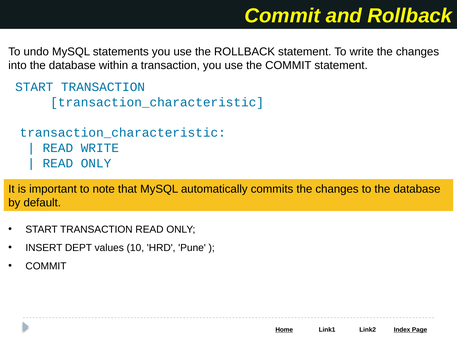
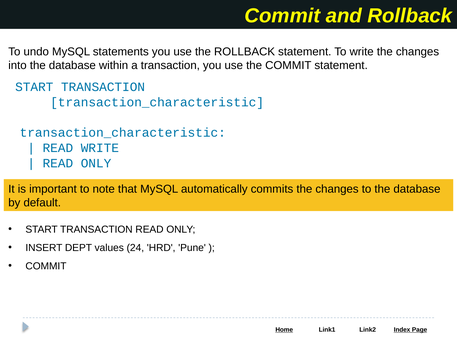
10: 10 -> 24
